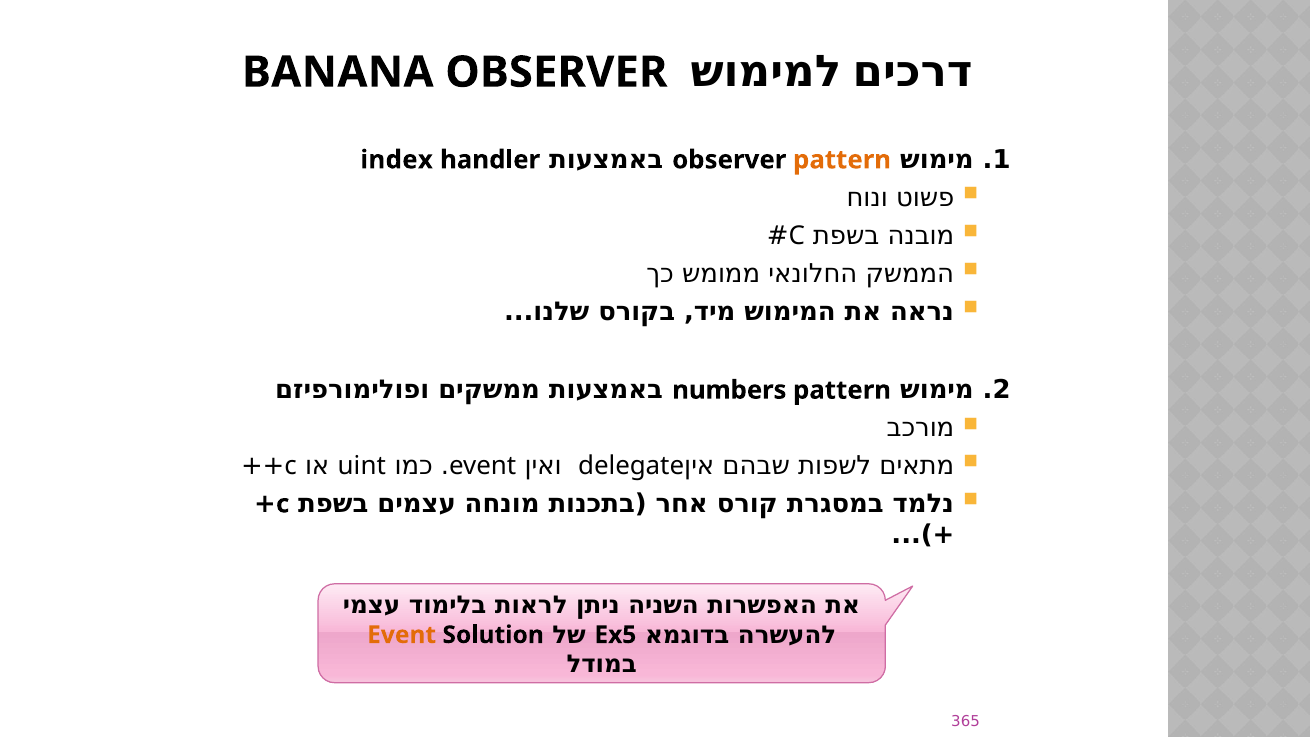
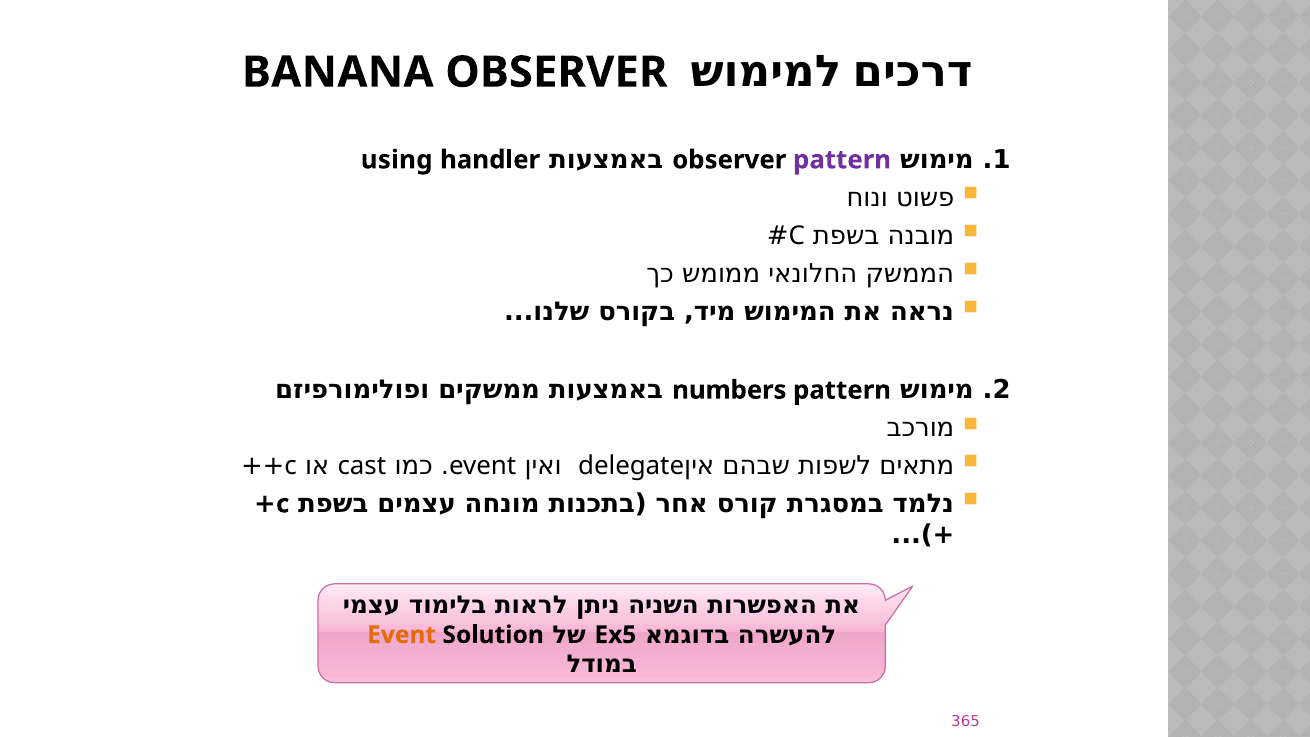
index: index -> using
pattern at (842, 160) colour: orange -> purple
uint: uint -> cast
